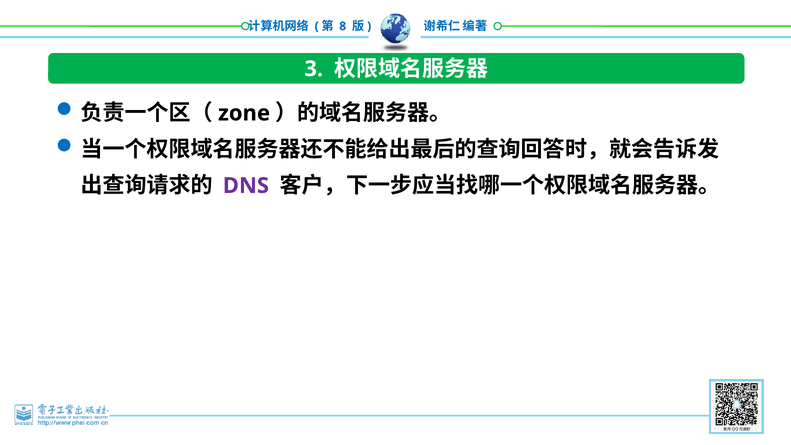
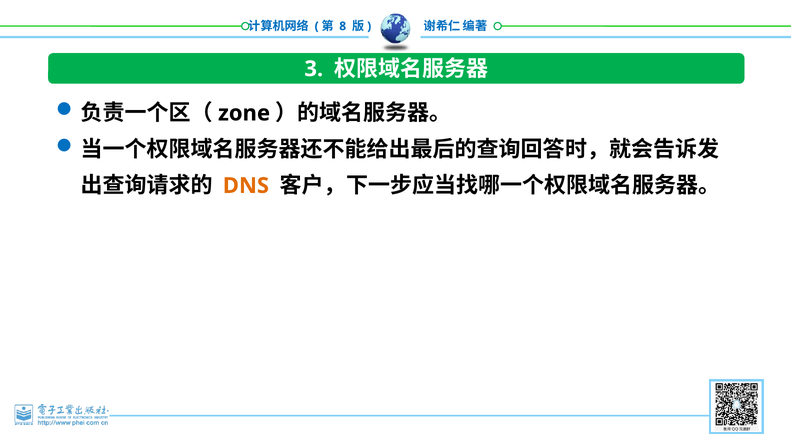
DNS colour: purple -> orange
